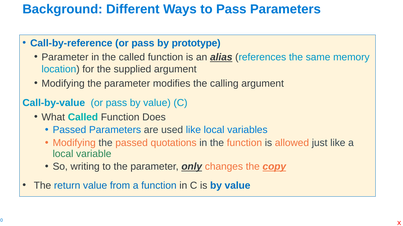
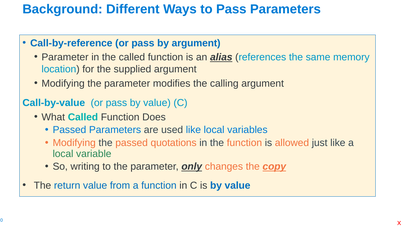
by prototype: prototype -> argument
